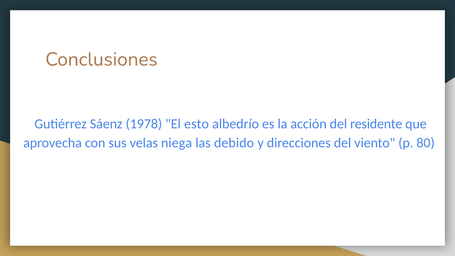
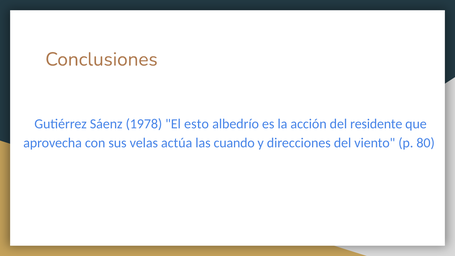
niega: niega -> actúa
debido: debido -> cuando
